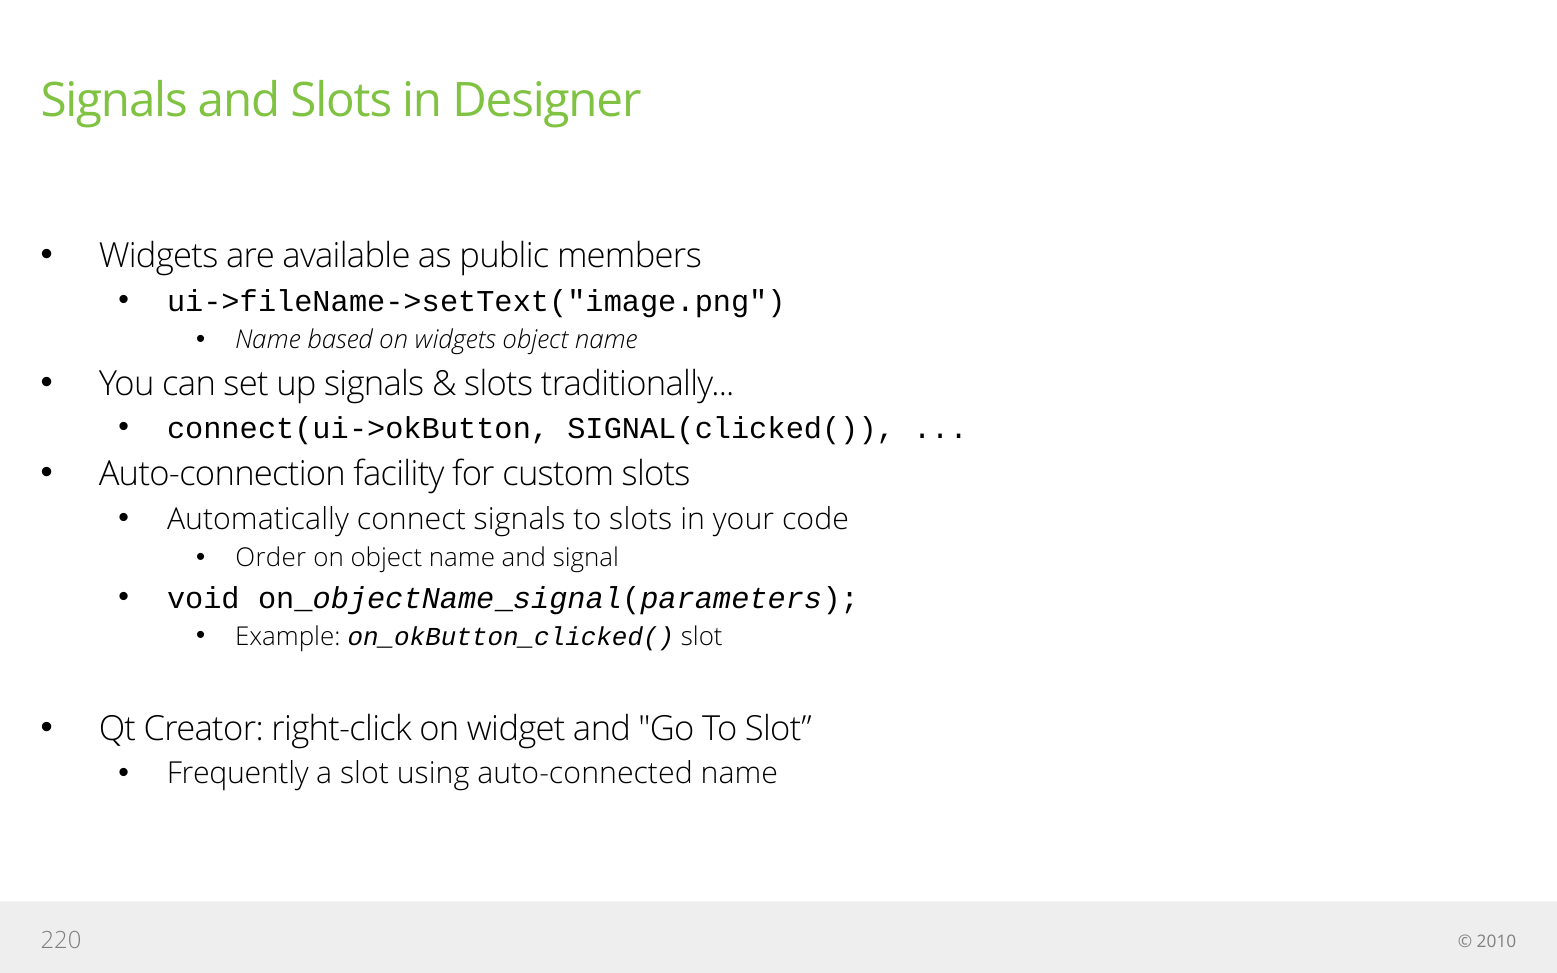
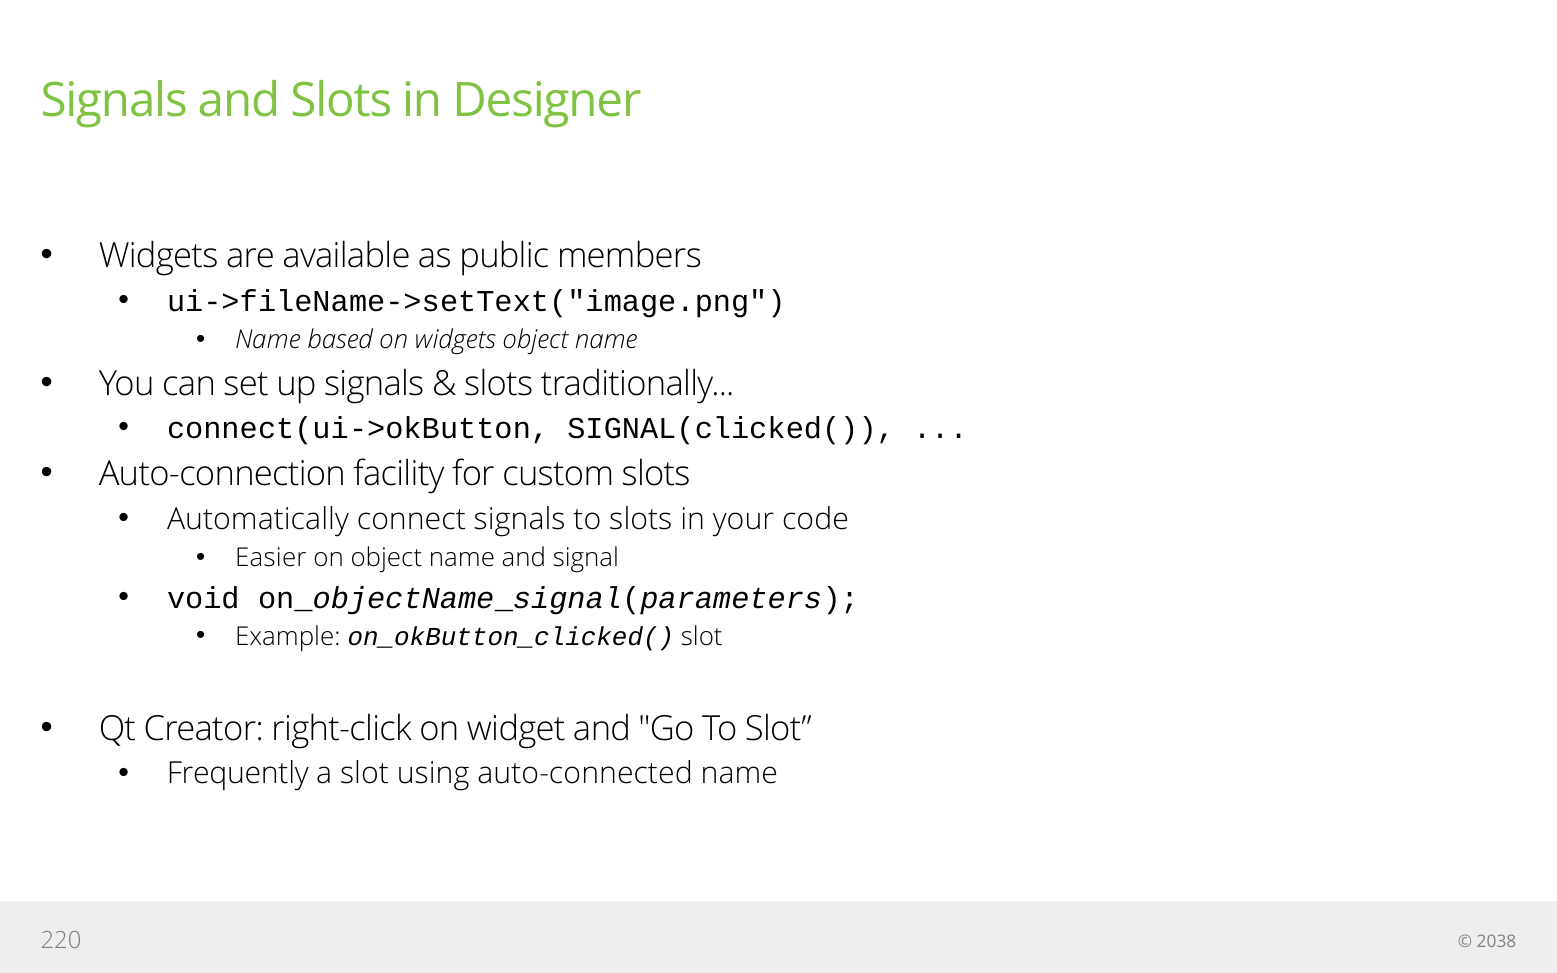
Order: Order -> Easier
2010: 2010 -> 2038
